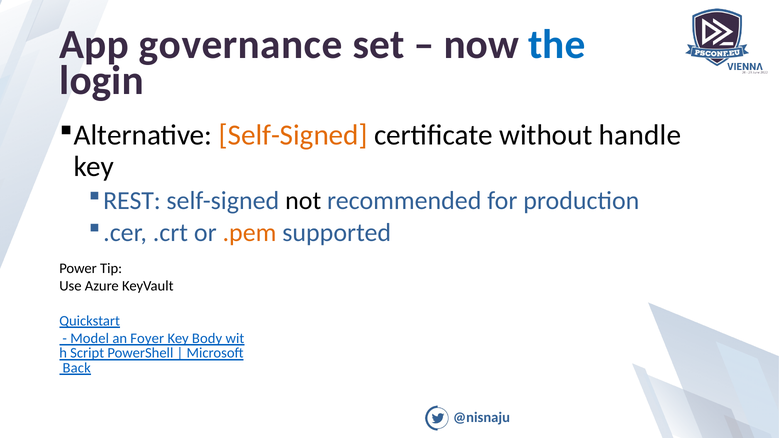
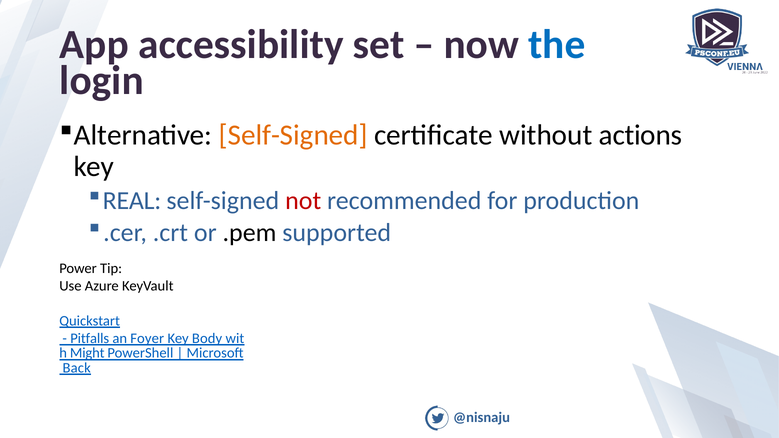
governance: governance -> accessibility
handle: handle -> actions
REST: REST -> REAL
not colour: black -> red
.pem colour: orange -> black
Model: Model -> Pitfalls
Script: Script -> Might
